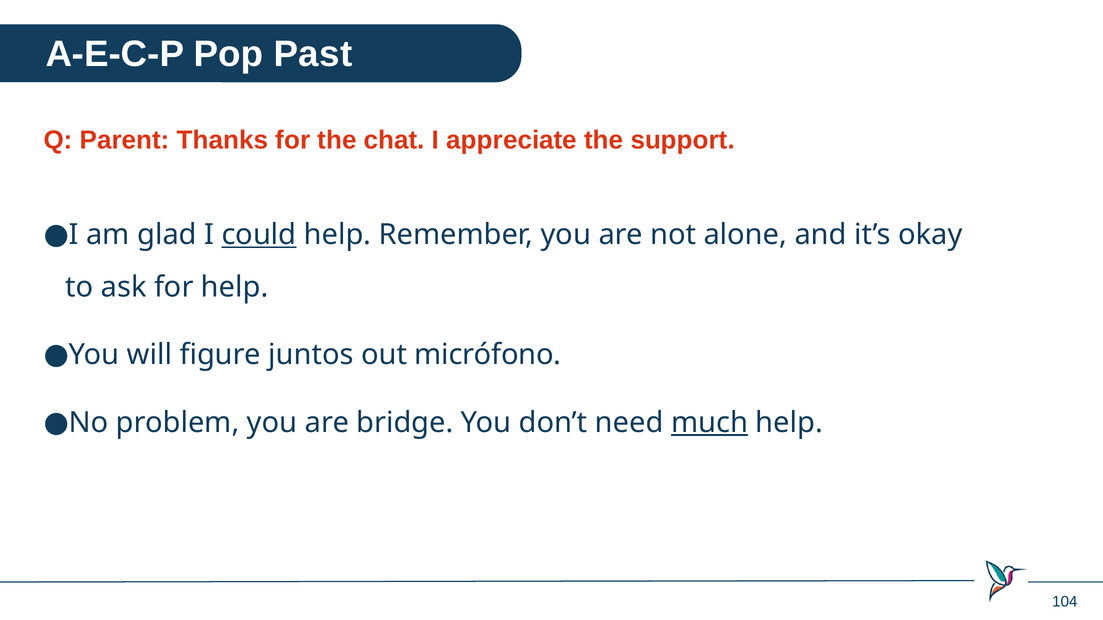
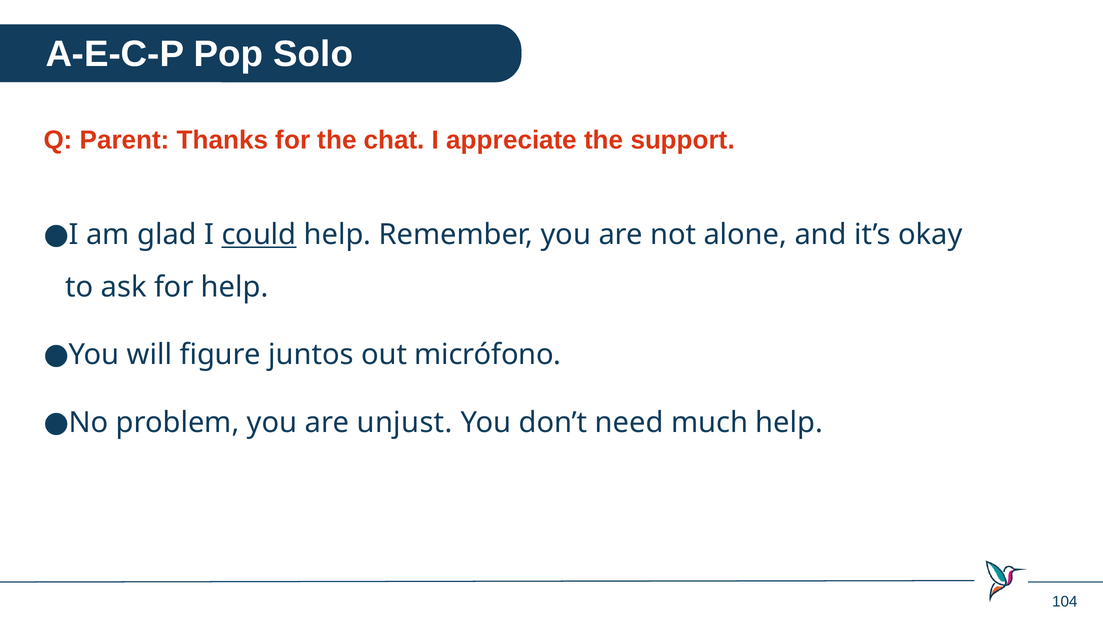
Past: Past -> Solo
bridge: bridge -> unjust
much underline: present -> none
